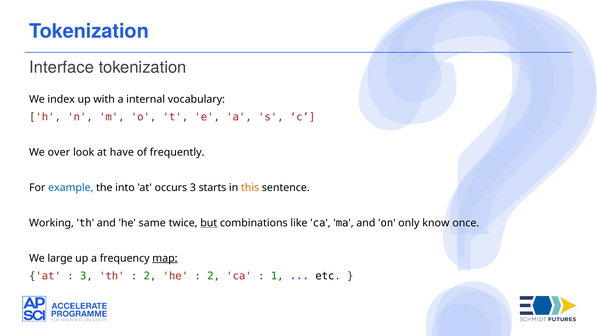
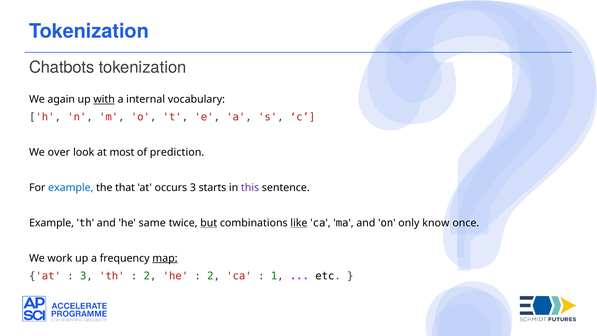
Interface: Interface -> Chatbots
index: index -> again
with underline: none -> present
have: have -> most
frequently: frequently -> prediction
into: into -> that
this colour: orange -> purple
Working at (52, 223): Working -> Example
like underline: none -> present
large: large -> work
